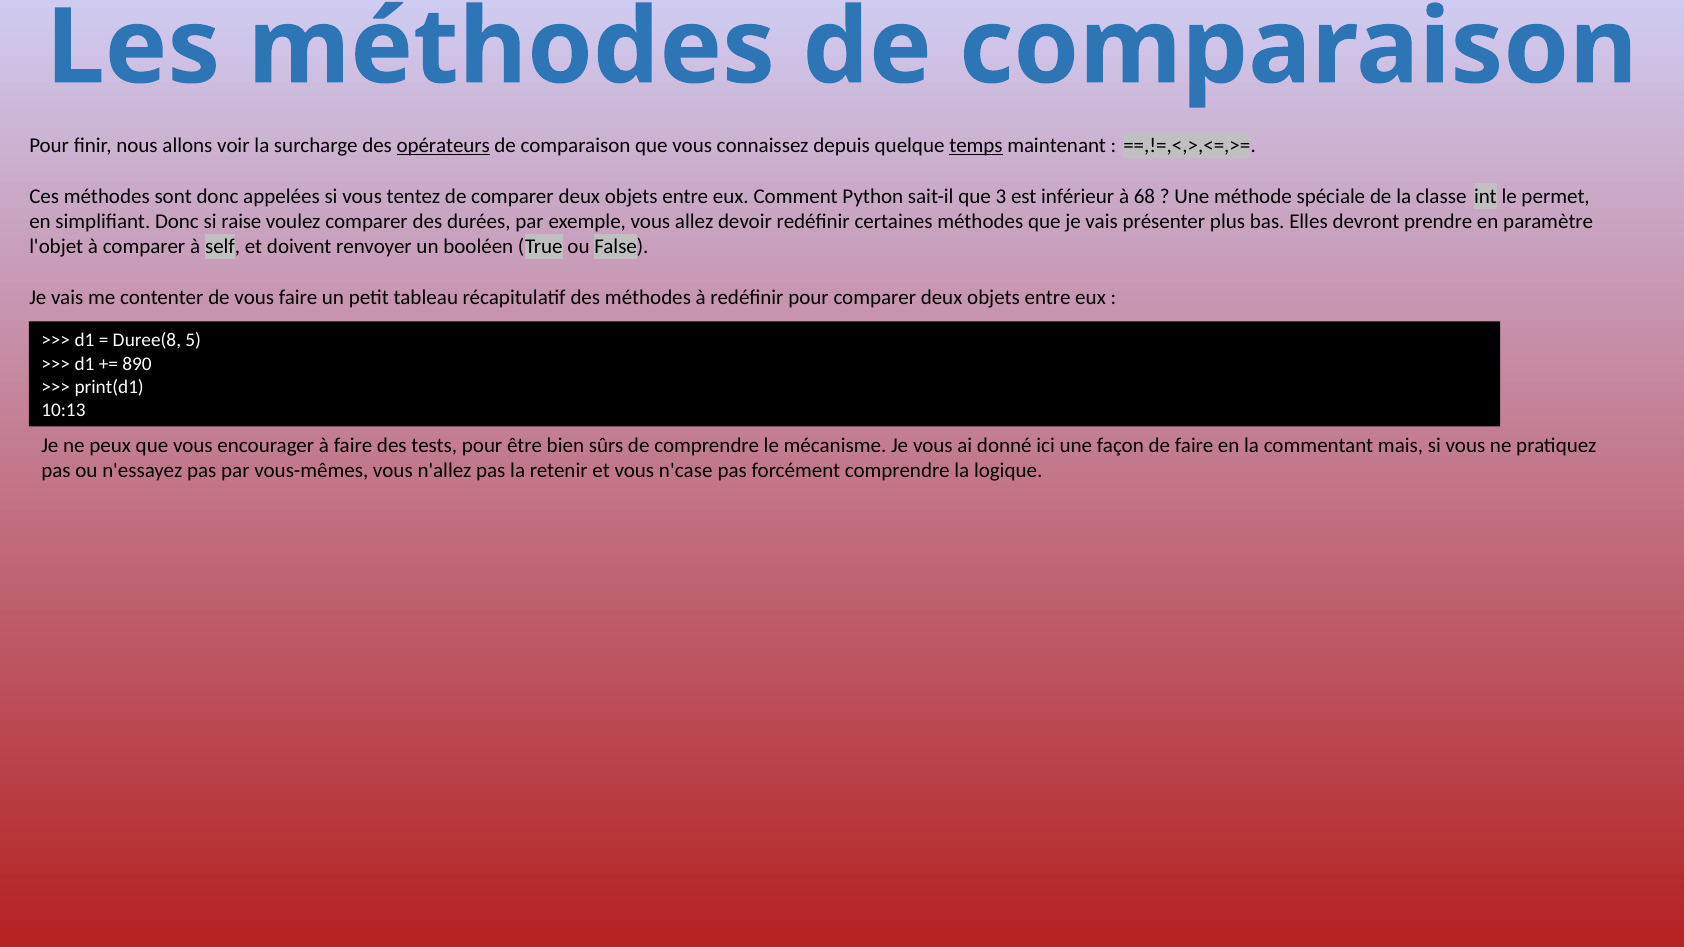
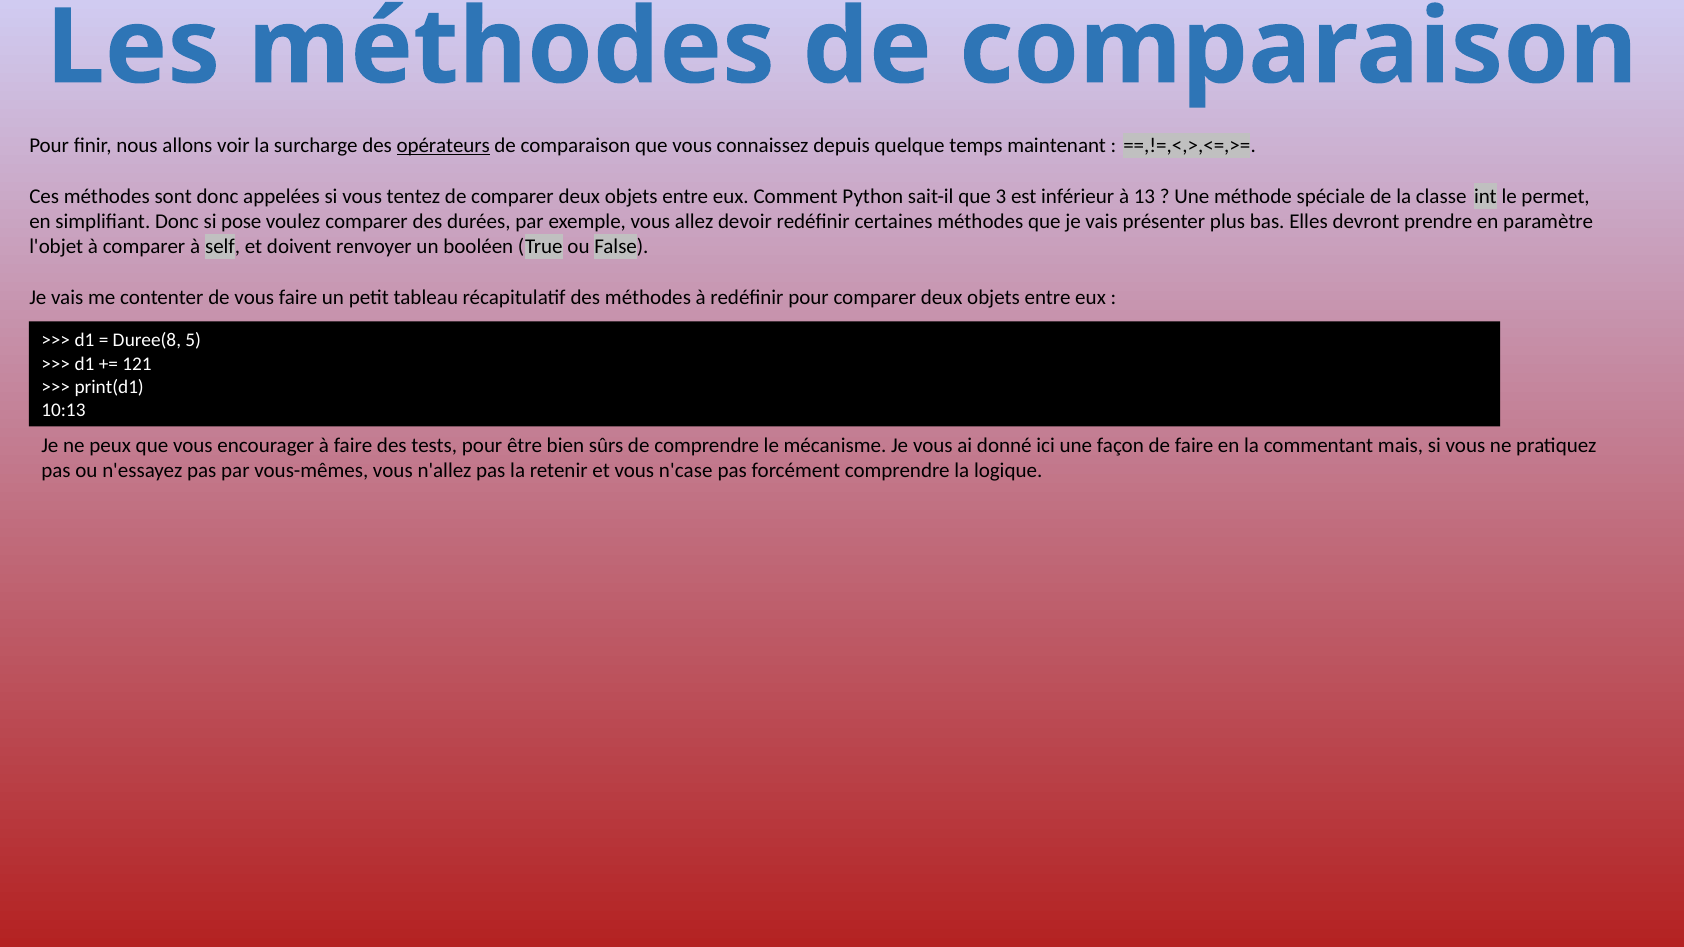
temps underline: present -> none
68: 68 -> 13
raise: raise -> pose
890: 890 -> 121
